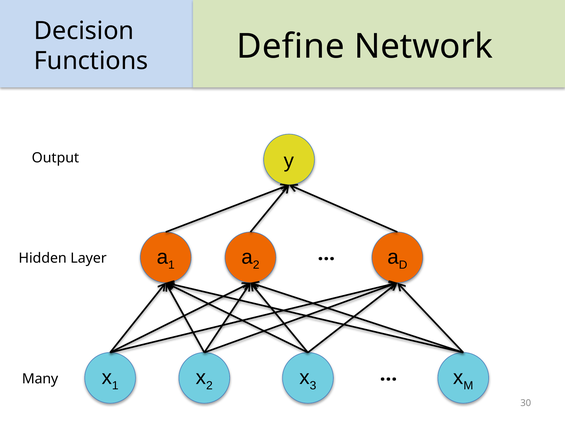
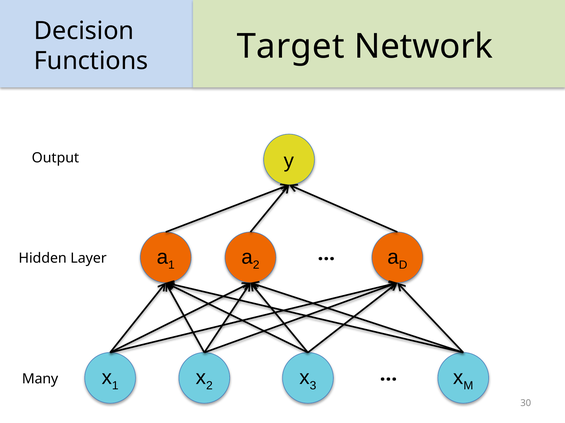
Define: Define -> Target
